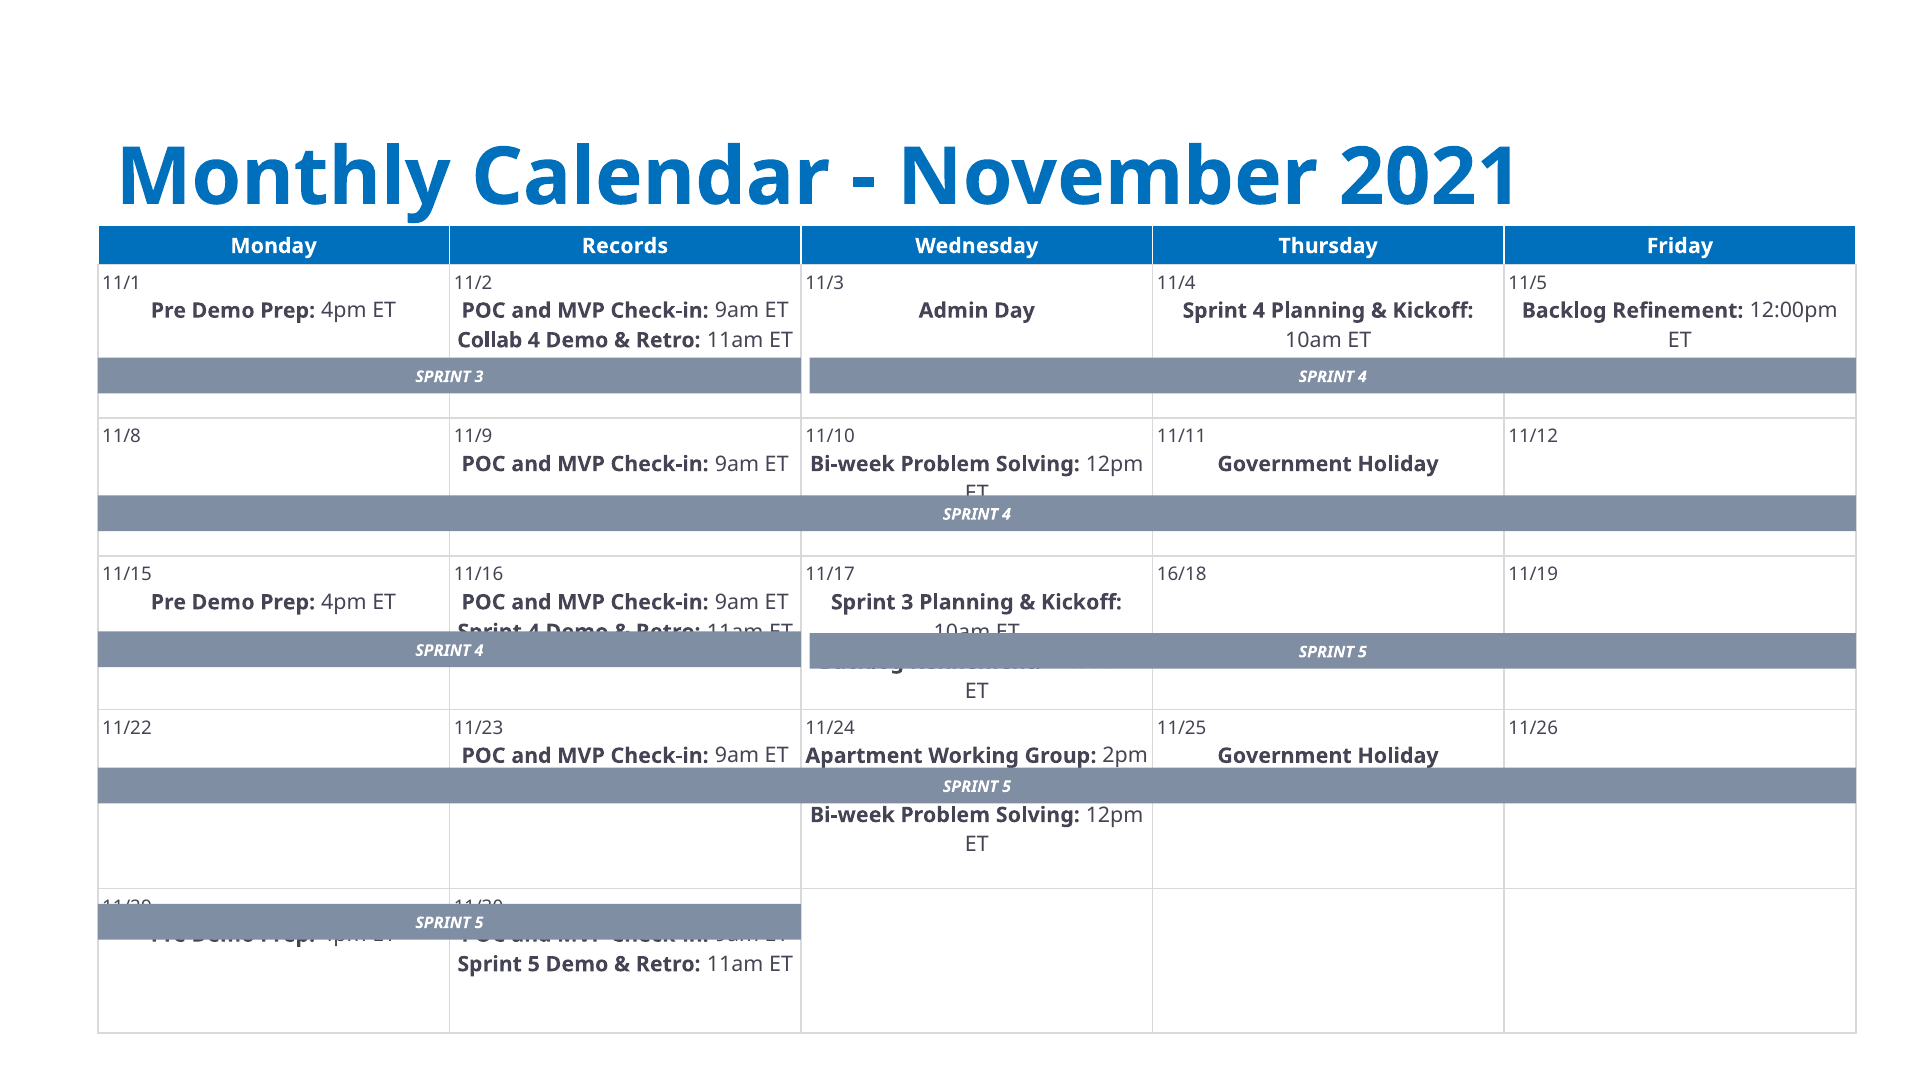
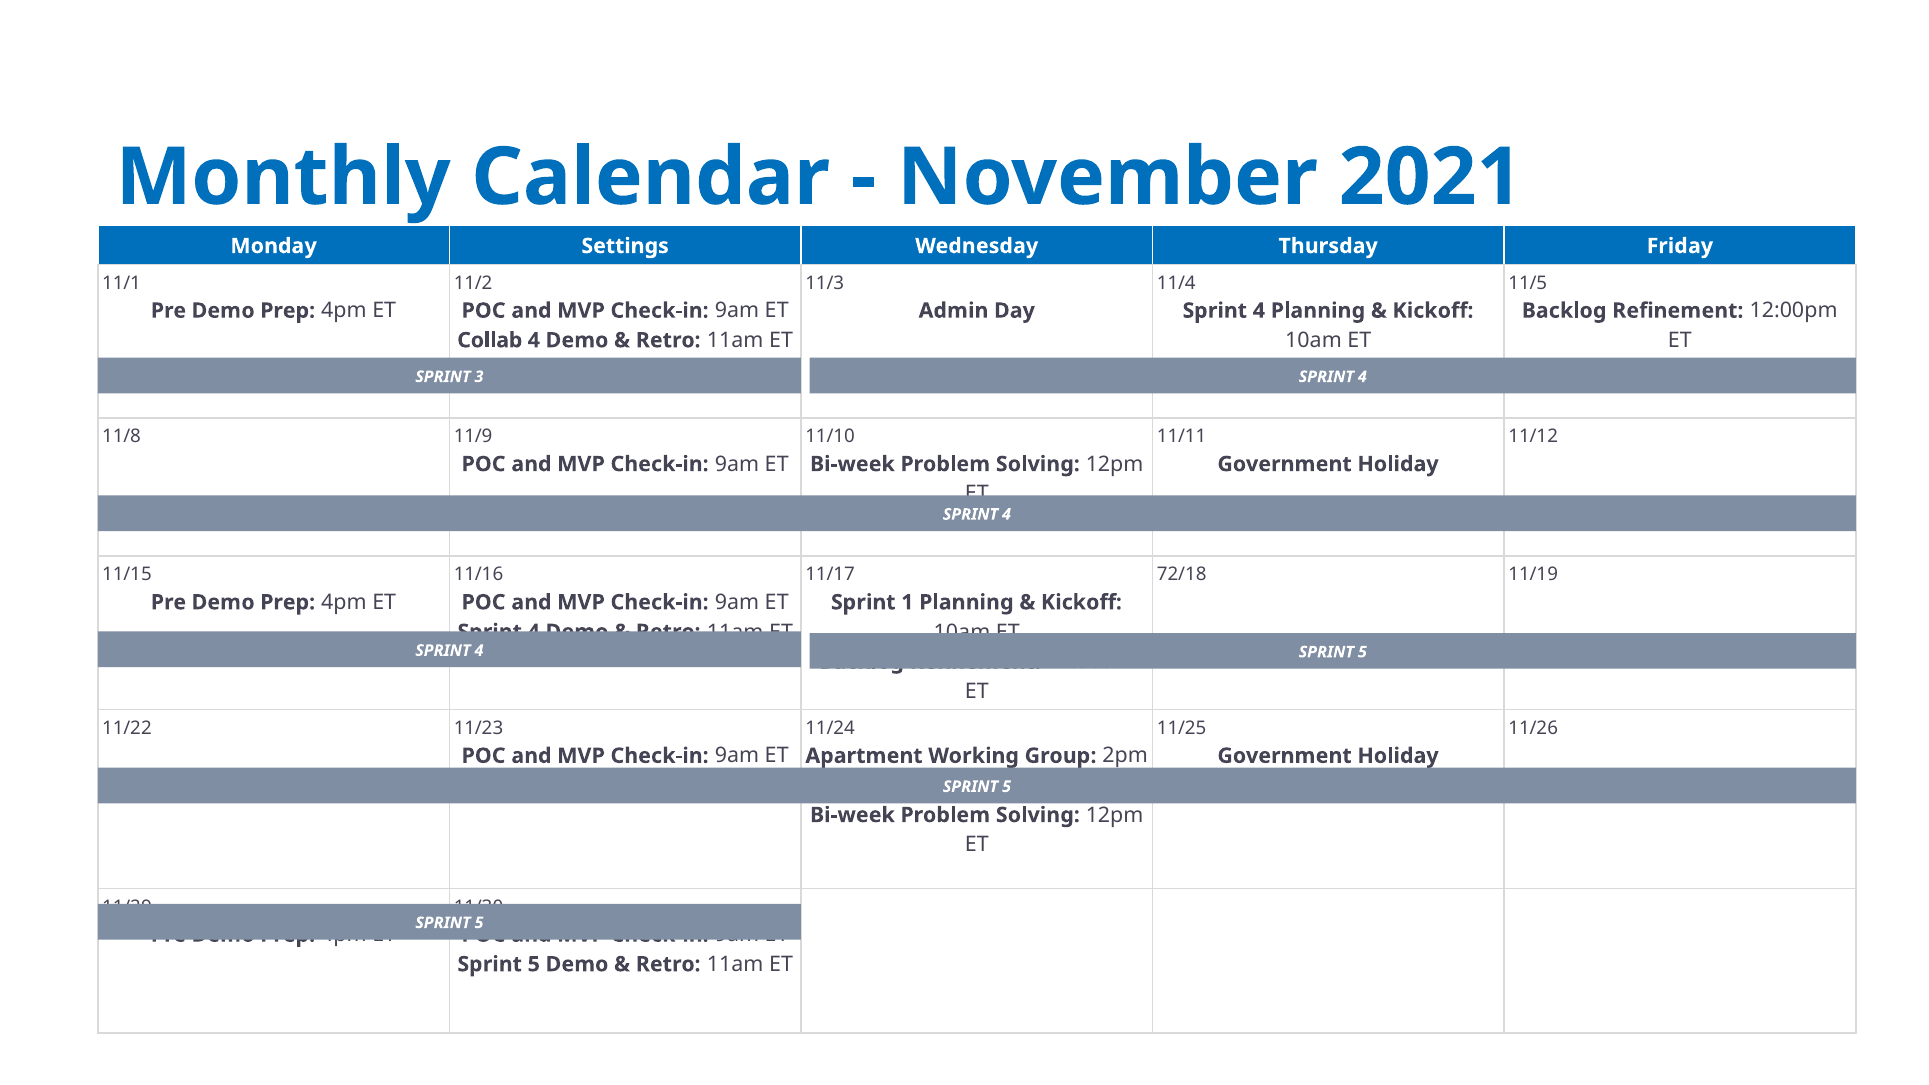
Records: Records -> Settings
16/18: 16/18 -> 72/18
3 at (907, 602): 3 -> 1
